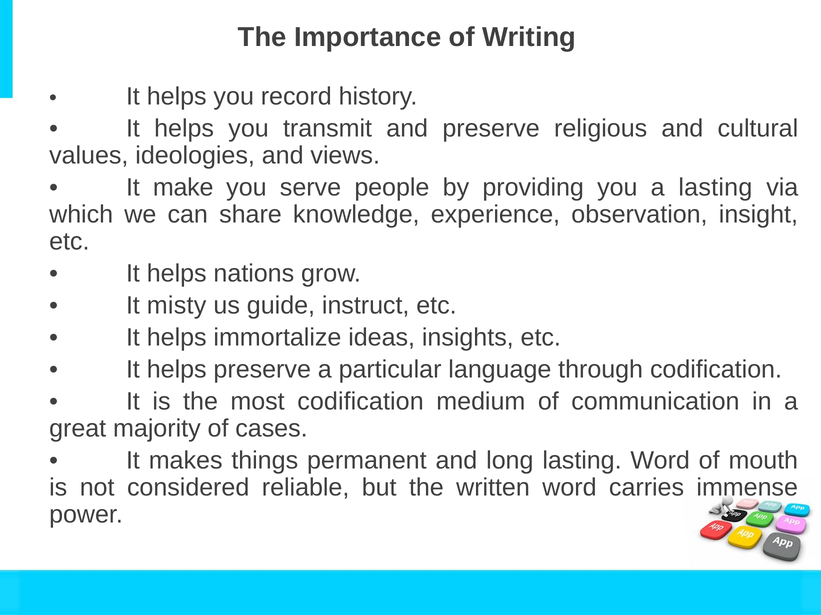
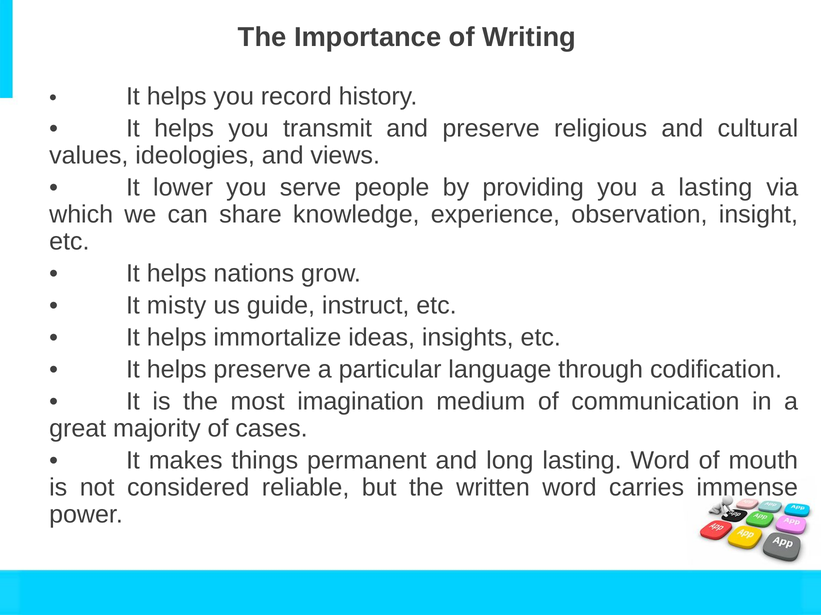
make: make -> lower
most codification: codification -> imagination
